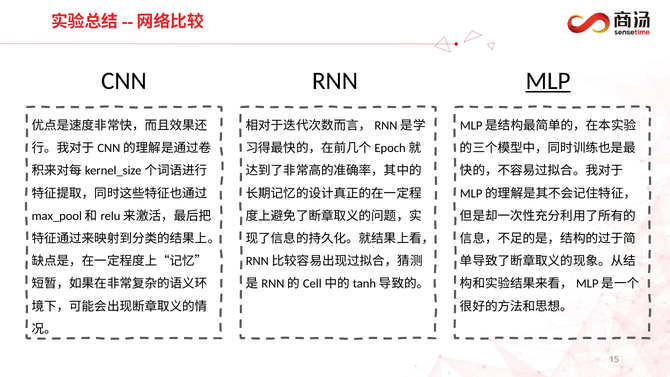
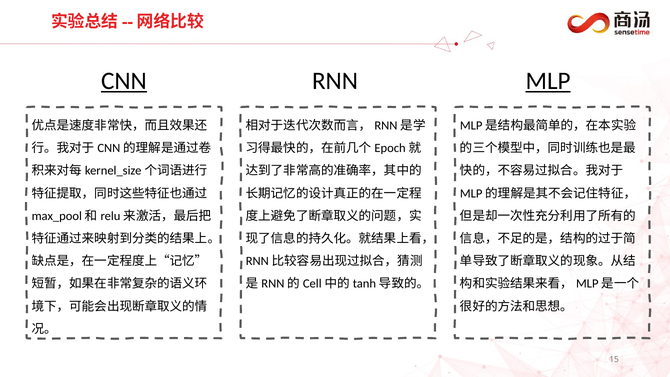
CNN underline: none -> present
